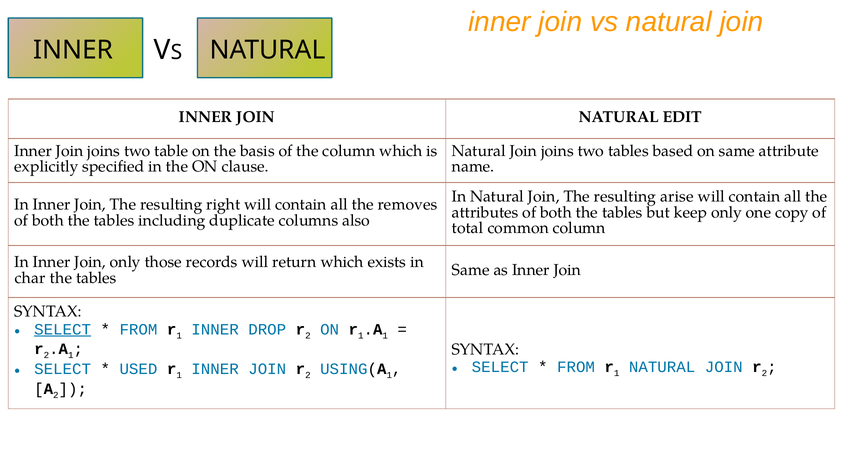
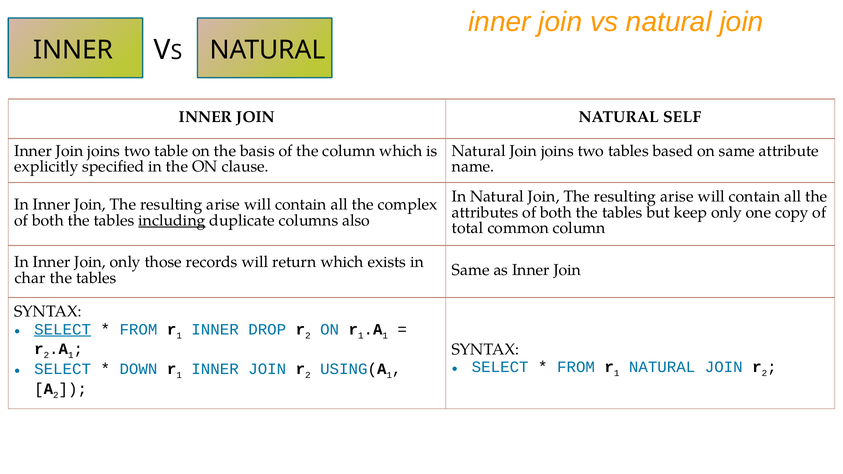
EDIT: EDIT -> SELF
right at (223, 204): right -> arise
removes: removes -> complex
including underline: none -> present
USED: USED -> DOWN
